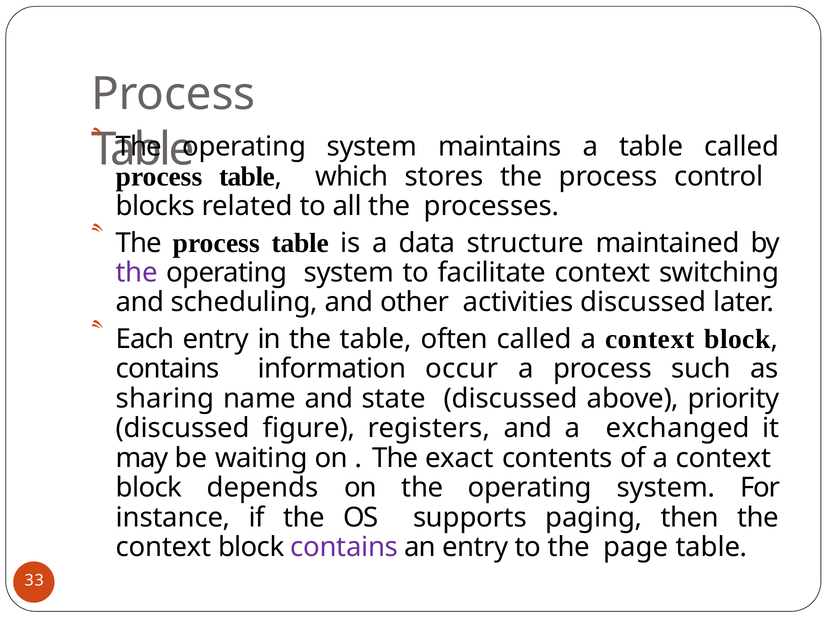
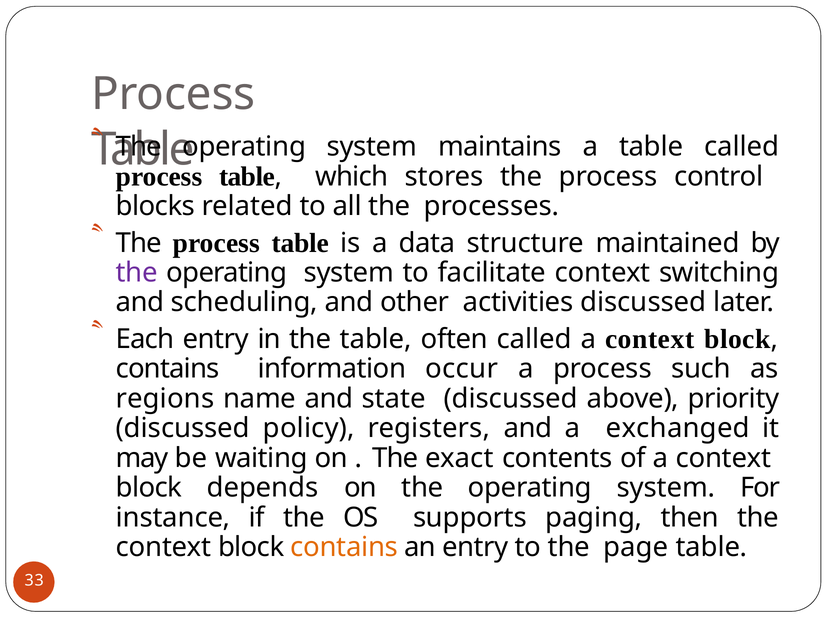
sharing: sharing -> regions
figure: figure -> policy
contains at (344, 547) colour: purple -> orange
